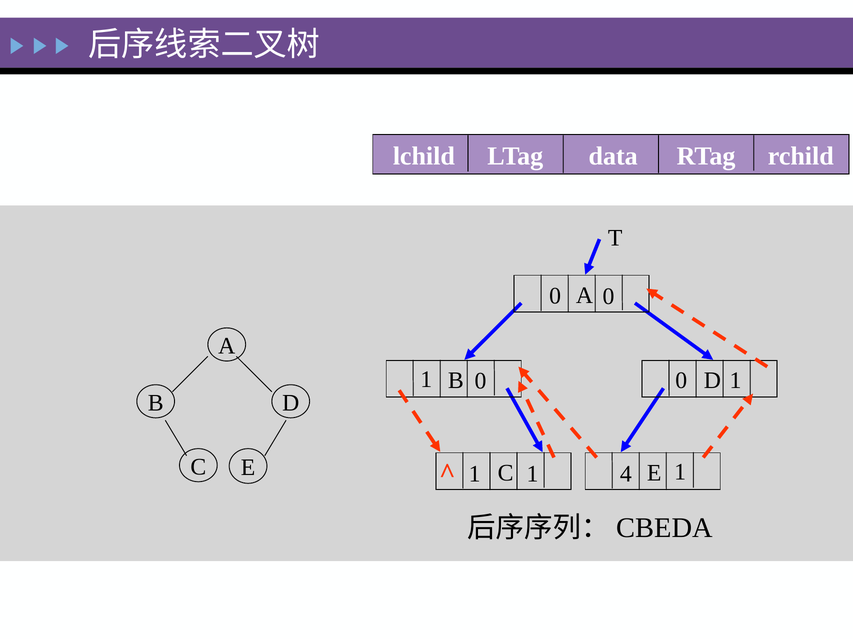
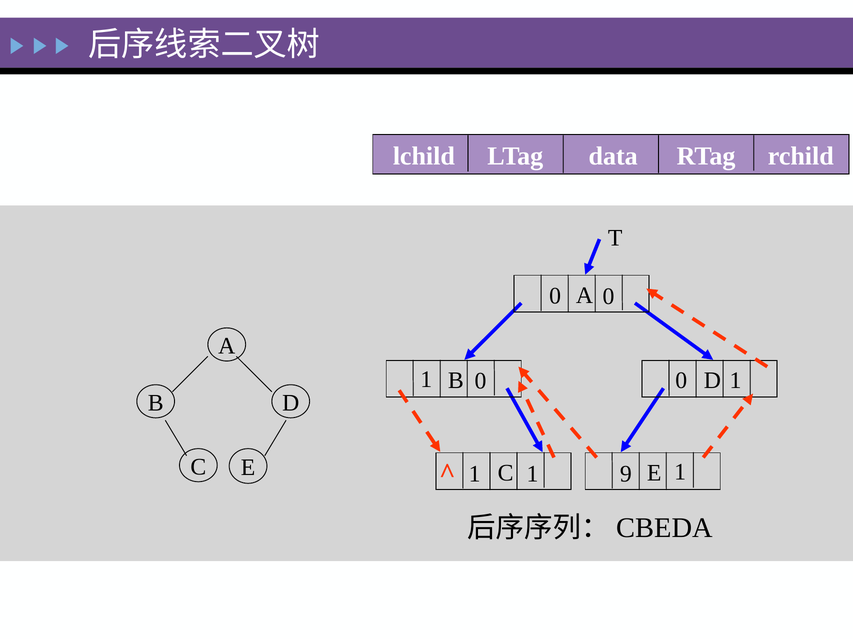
4: 4 -> 9
